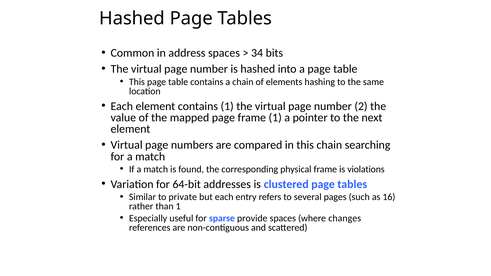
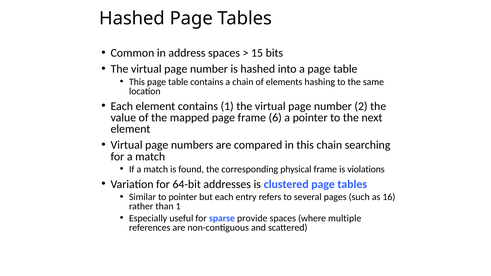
34: 34 -> 15
frame 1: 1 -> 6
to private: private -> pointer
changes: changes -> multiple
